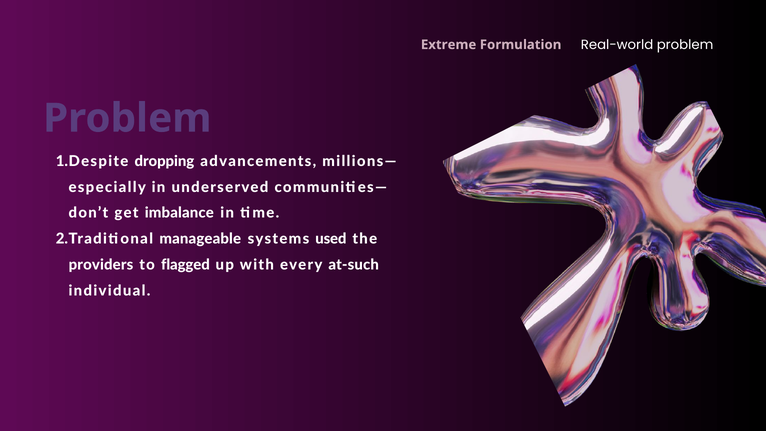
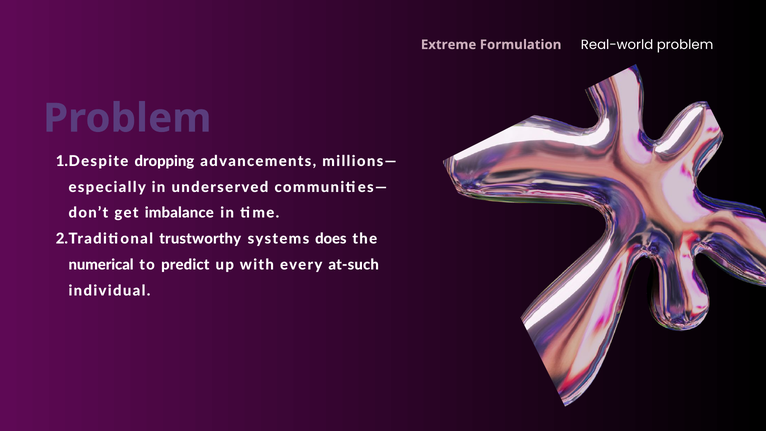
manageable: manageable -> trustworthy
used: used -> does
providers: providers -> numerical
flagged: flagged -> predict
